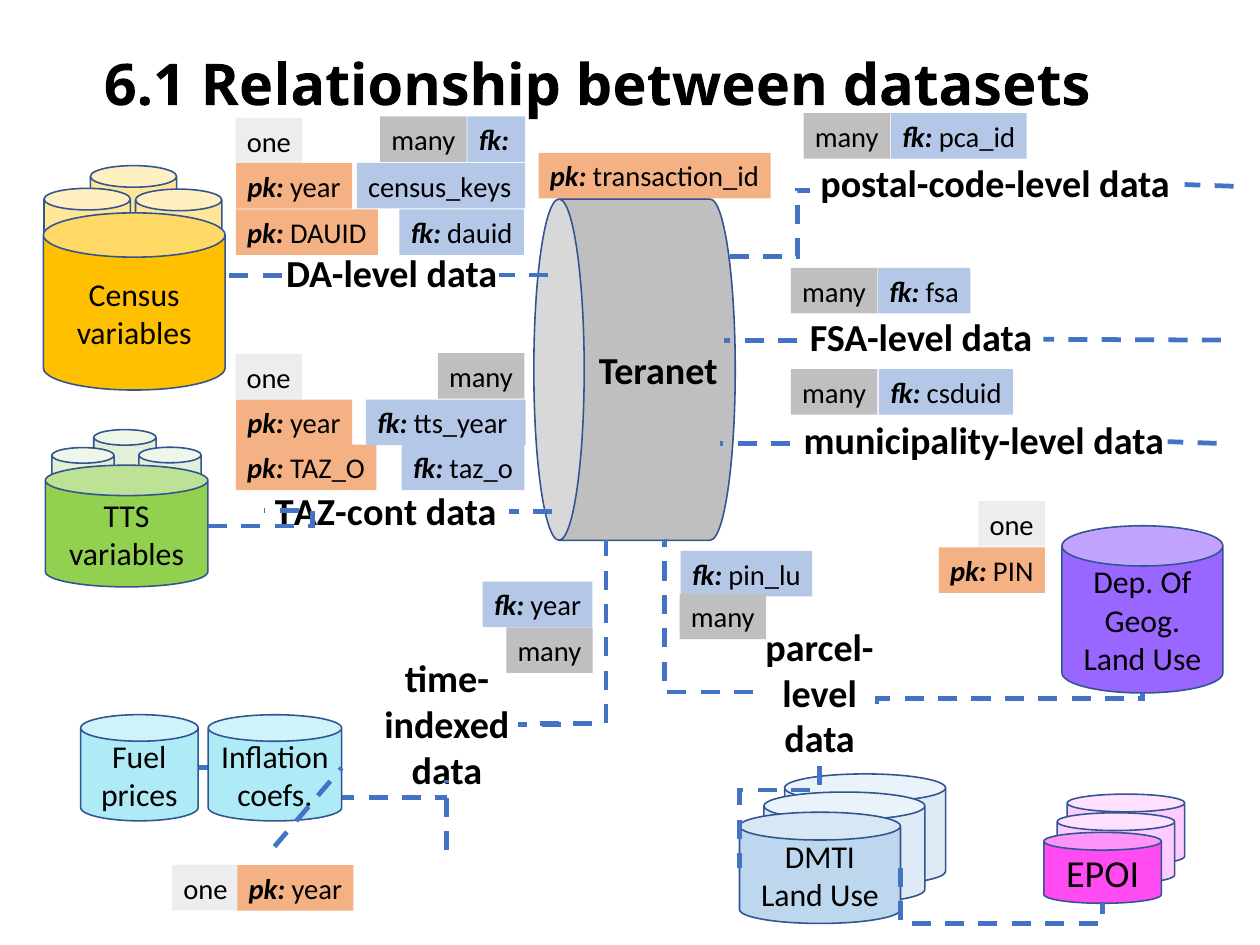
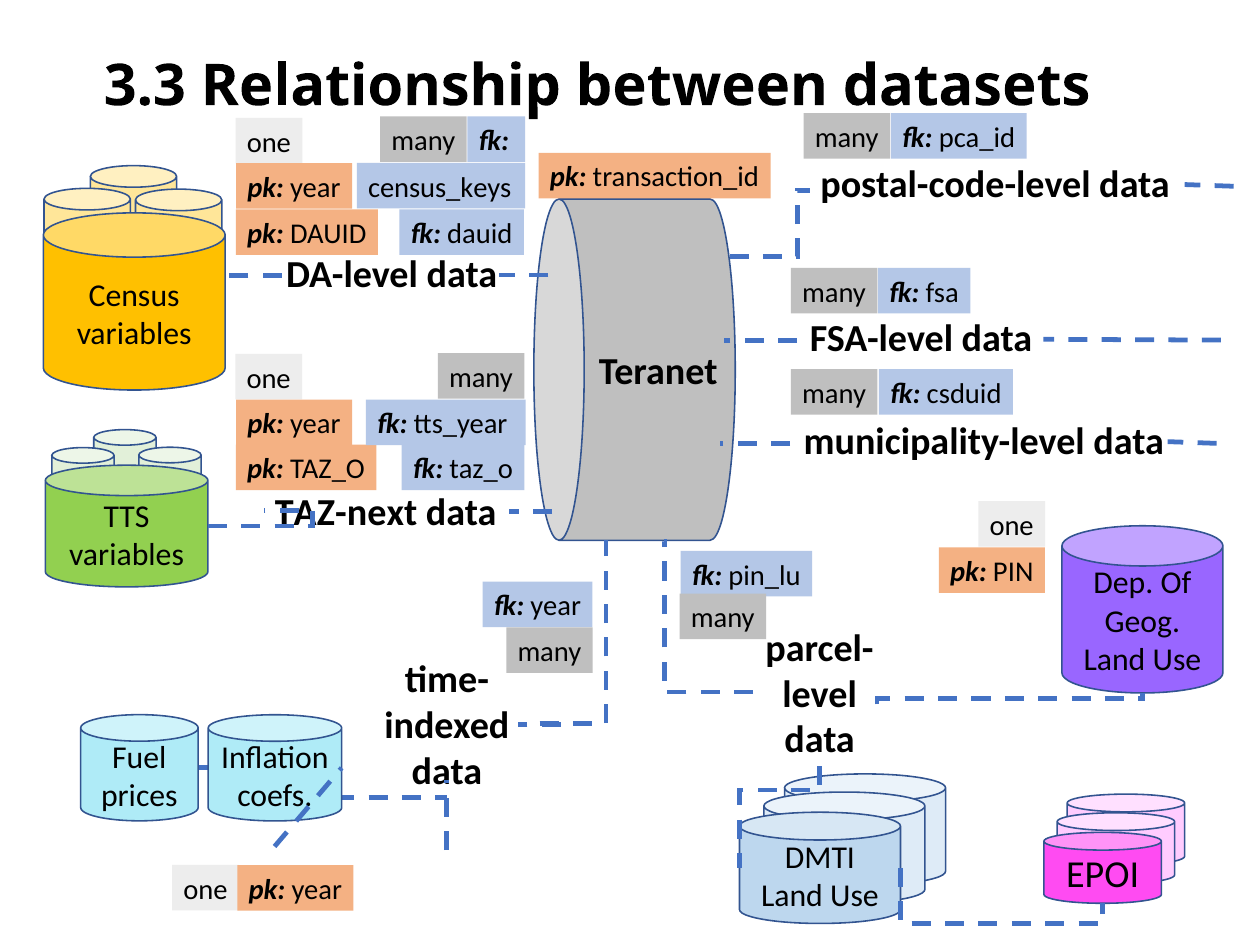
6.1: 6.1 -> 3.3
TAZ-cont: TAZ-cont -> TAZ-next
